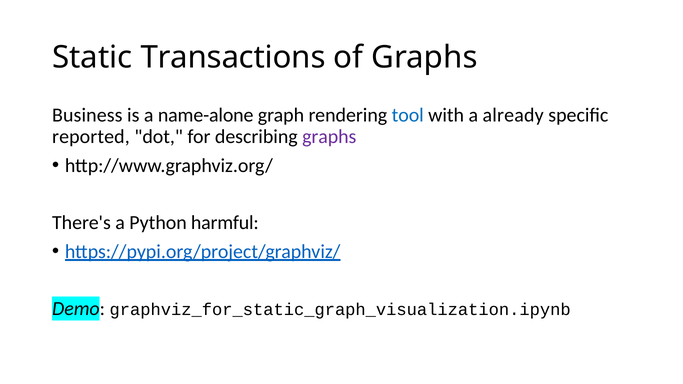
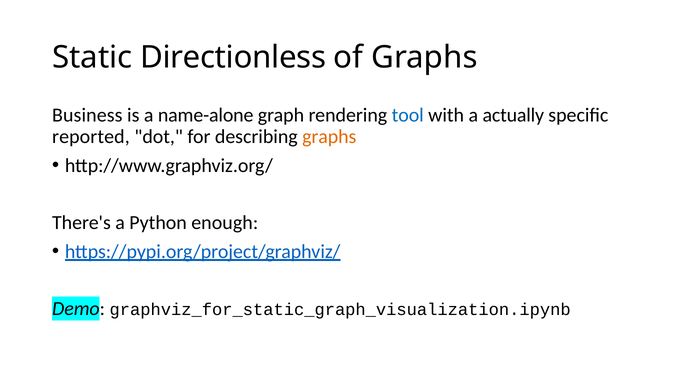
Transactions: Transactions -> Directionless
already: already -> actually
graphs at (329, 137) colour: purple -> orange
harmful: harmful -> enough
